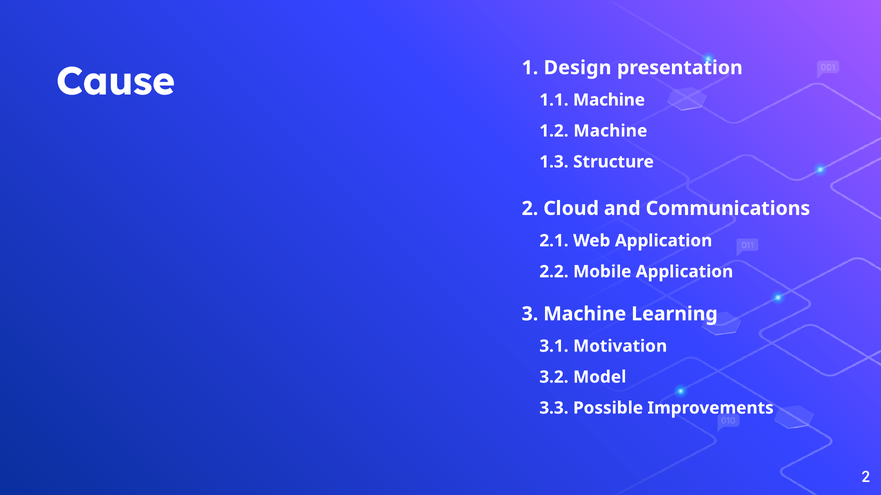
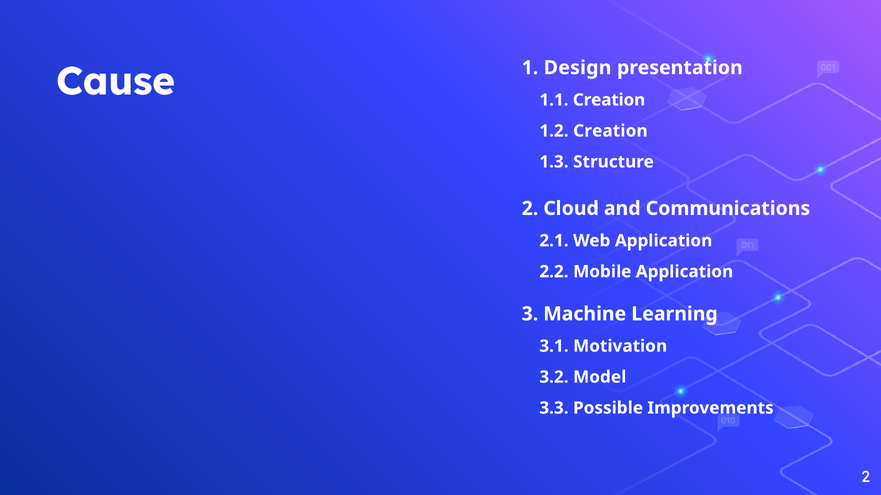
1.1 Machine: Machine -> Creation
1.2 Machine: Machine -> Creation
